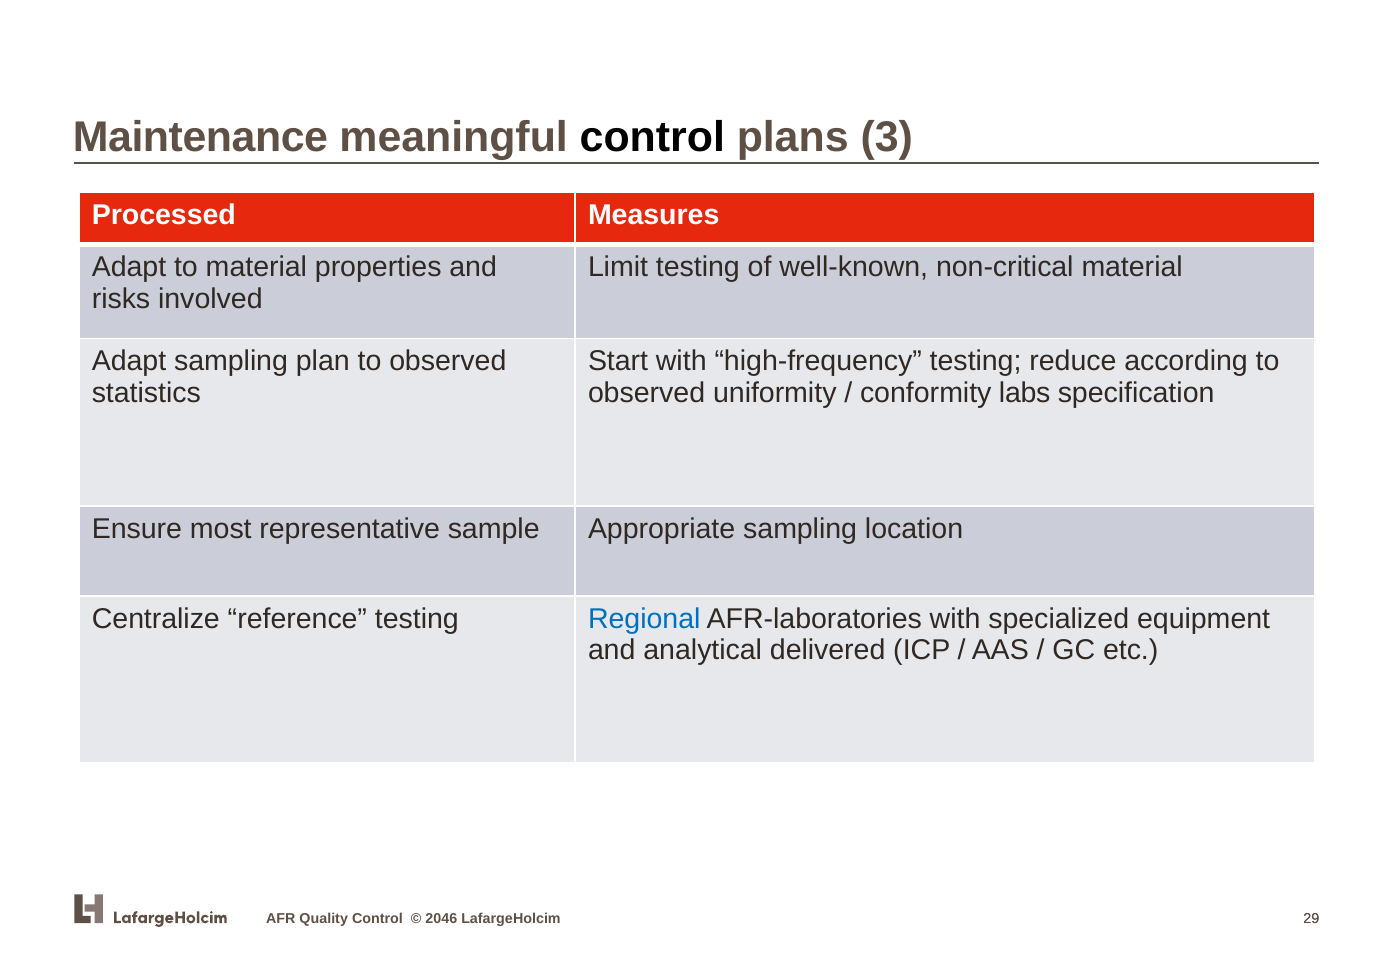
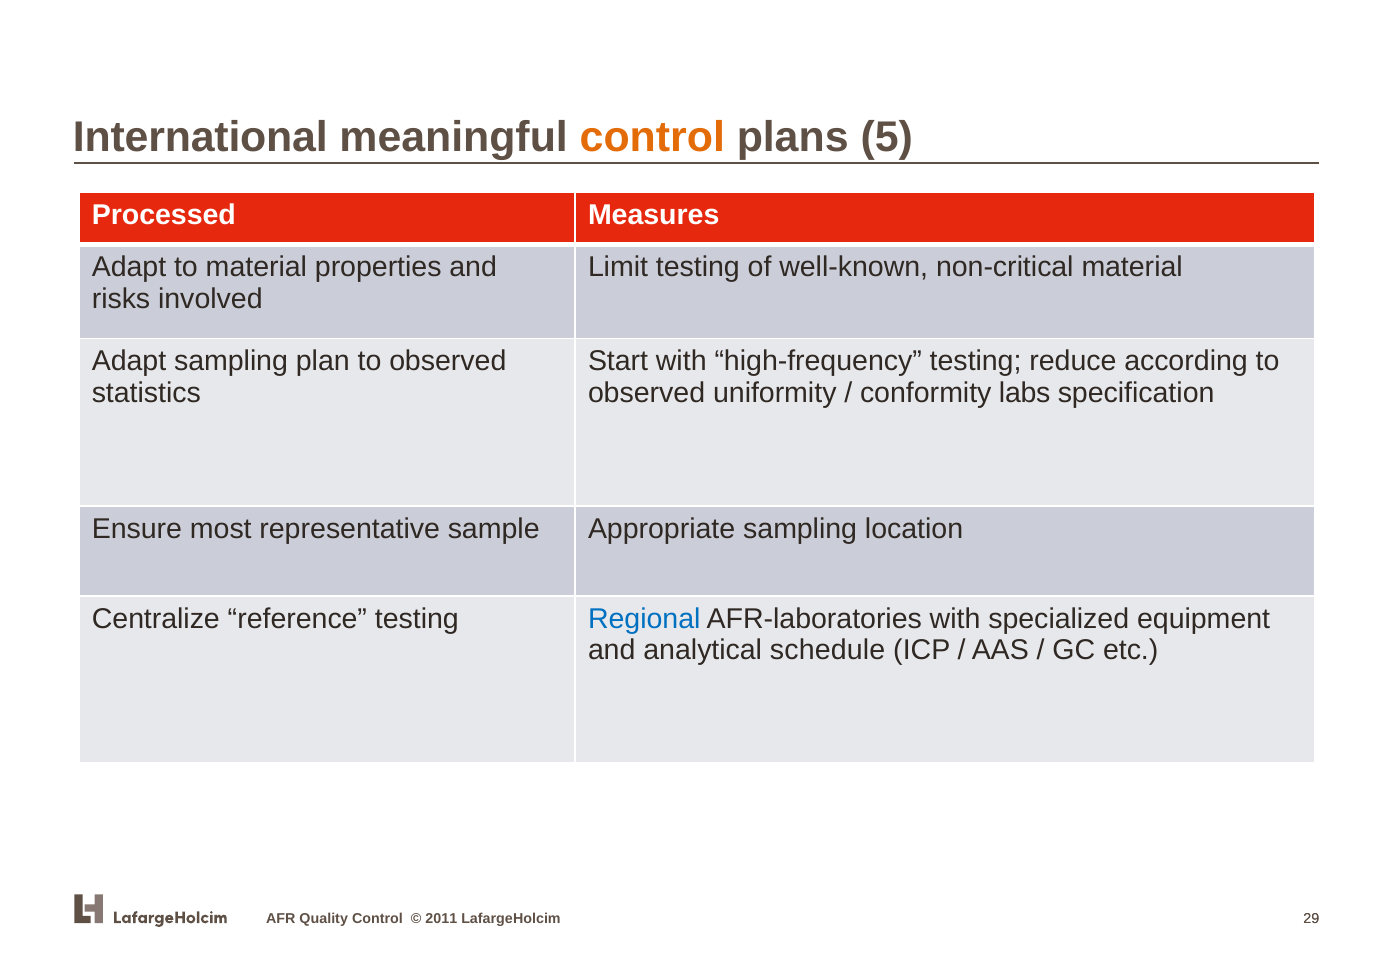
Maintenance: Maintenance -> International
control at (652, 137) colour: black -> orange
3: 3 -> 5
delivered: delivered -> schedule
2046: 2046 -> 2011
